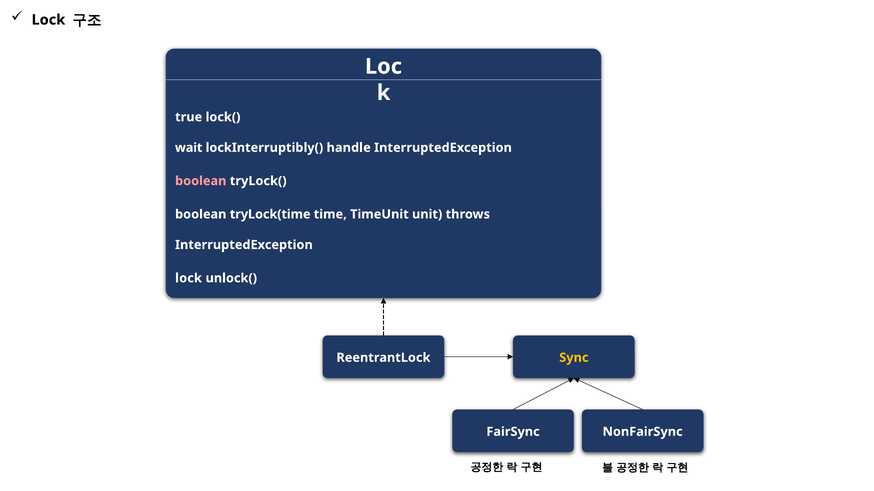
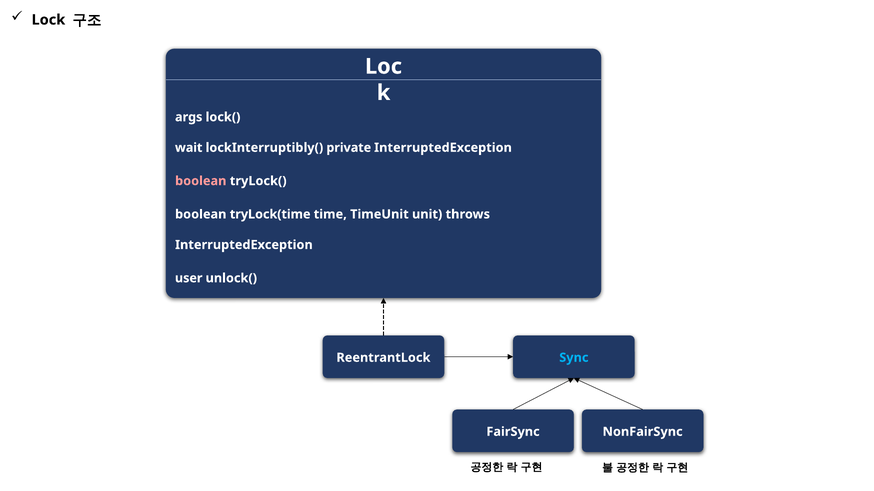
true: true -> args
handle: handle -> private
lock at (189, 278): lock -> user
Sync colour: yellow -> light blue
